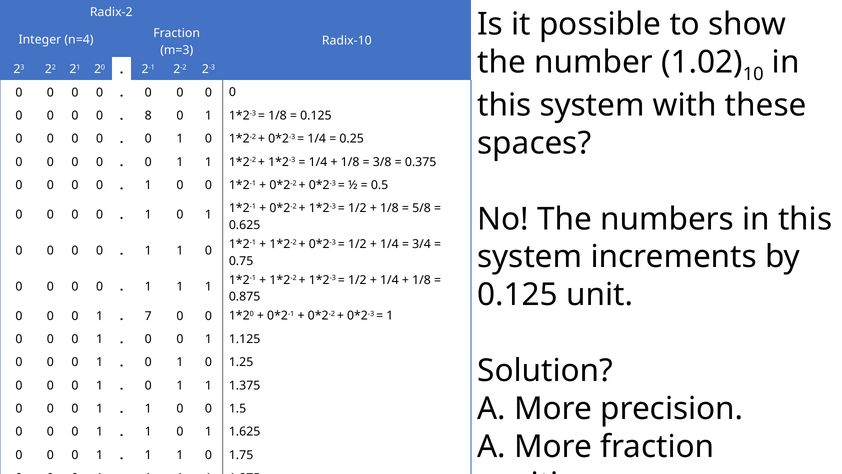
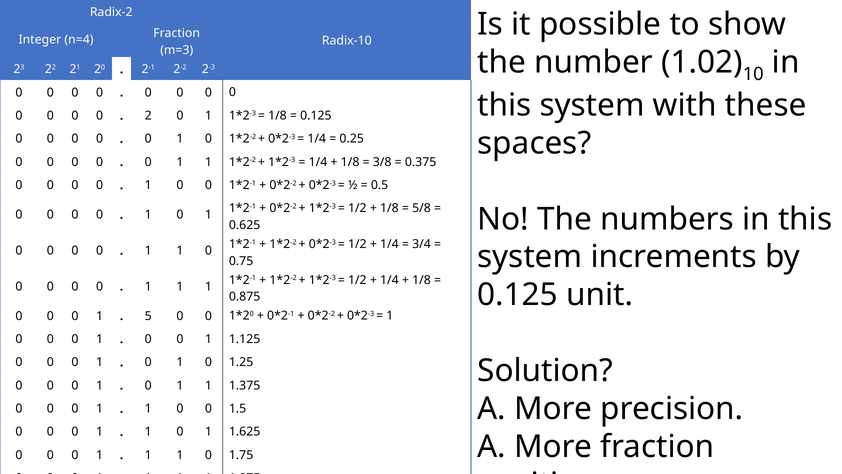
8 at (148, 116): 8 -> 2
7: 7 -> 5
